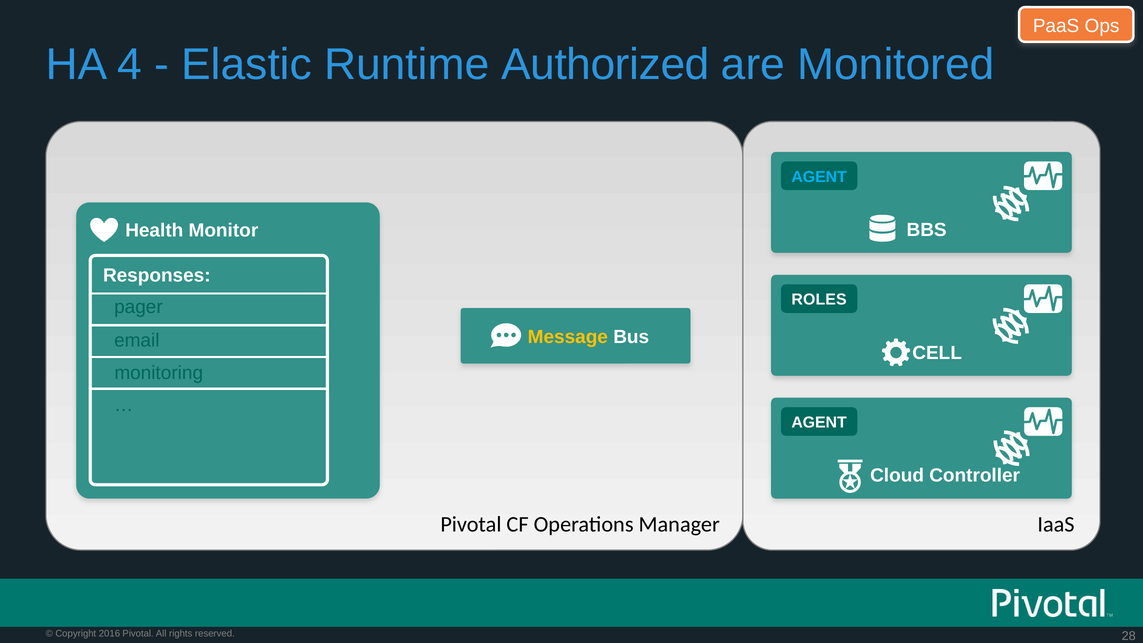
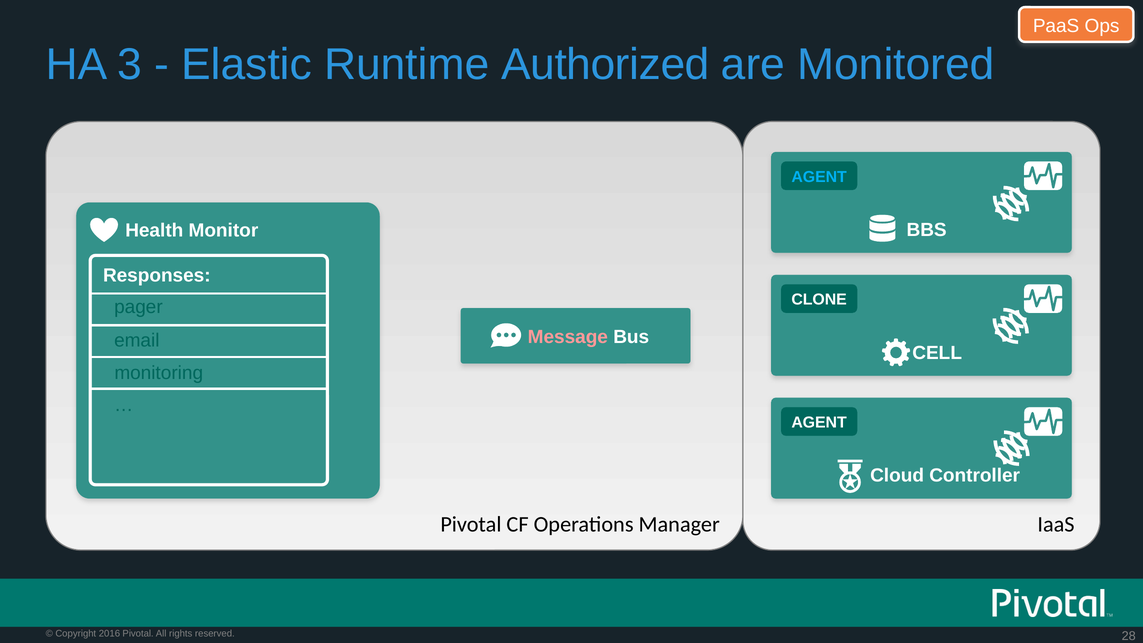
4: 4 -> 3
ROLES: ROLES -> CLONE
Message colour: yellow -> pink
